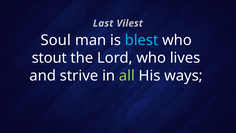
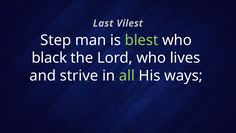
Soul: Soul -> Step
blest colour: light blue -> light green
stout: stout -> black
